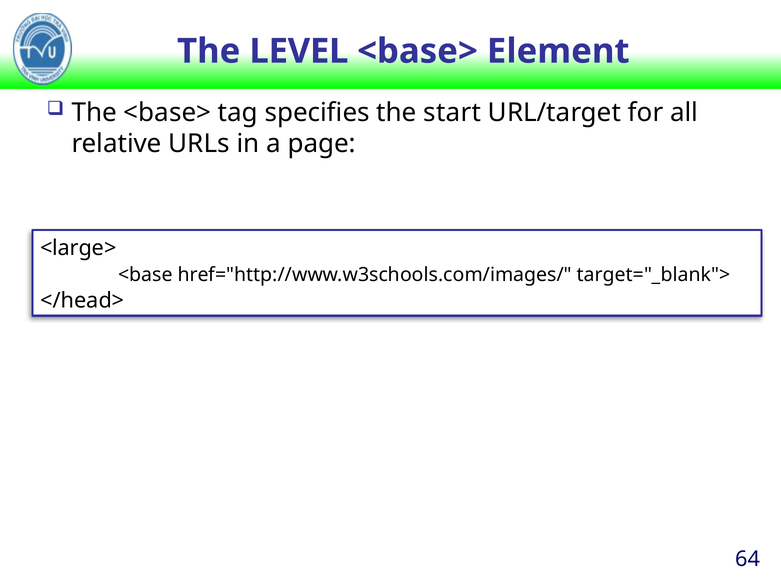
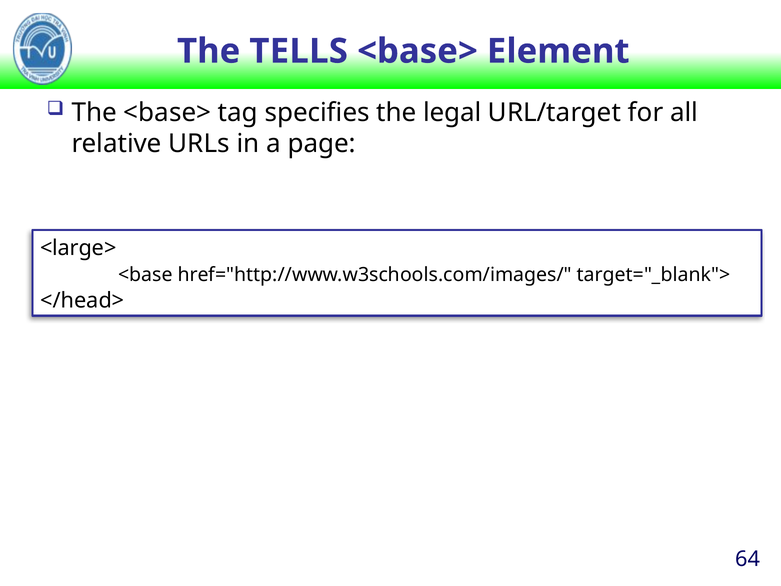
LEVEL: LEVEL -> TELLS
start: start -> legal
